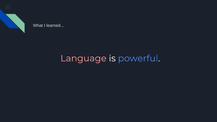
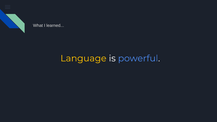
Language colour: pink -> yellow
